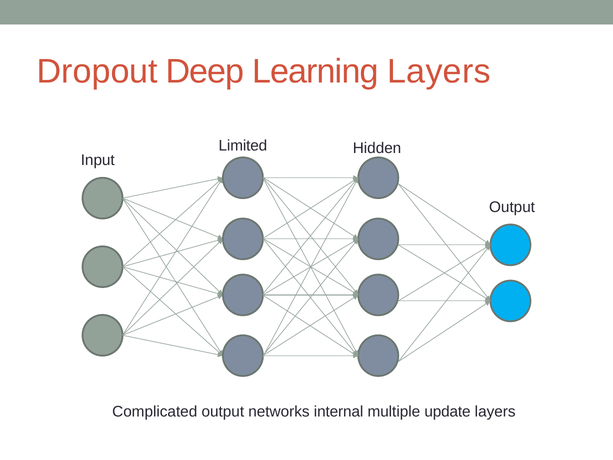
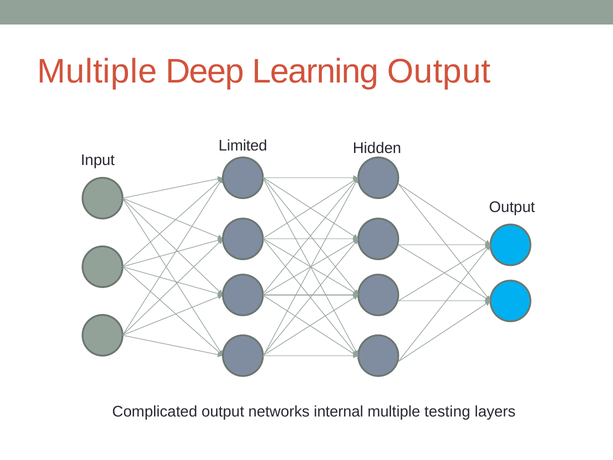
Dropout at (97, 71): Dropout -> Multiple
Learning Layers: Layers -> Output
update: update -> testing
